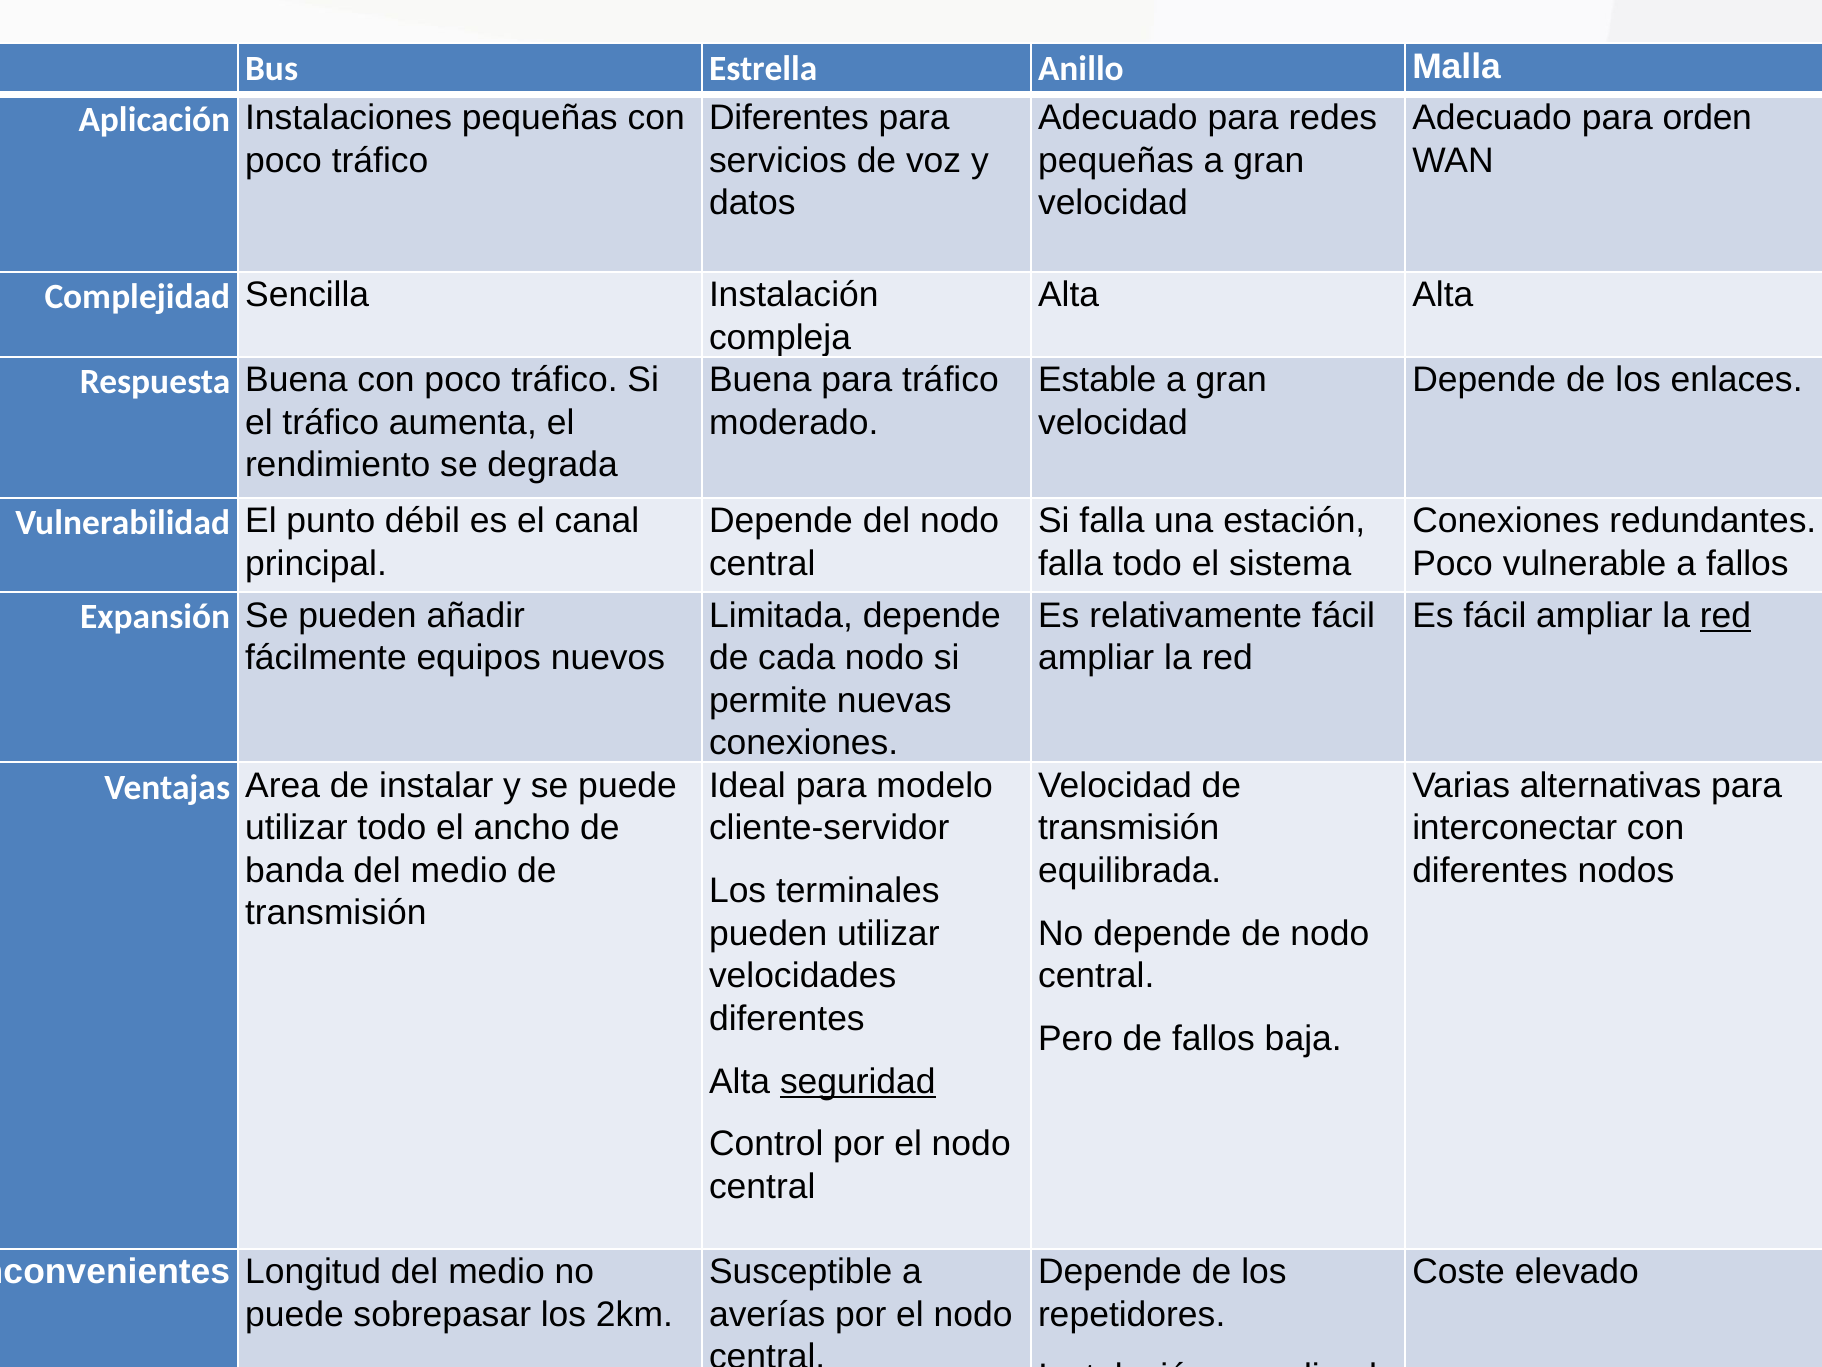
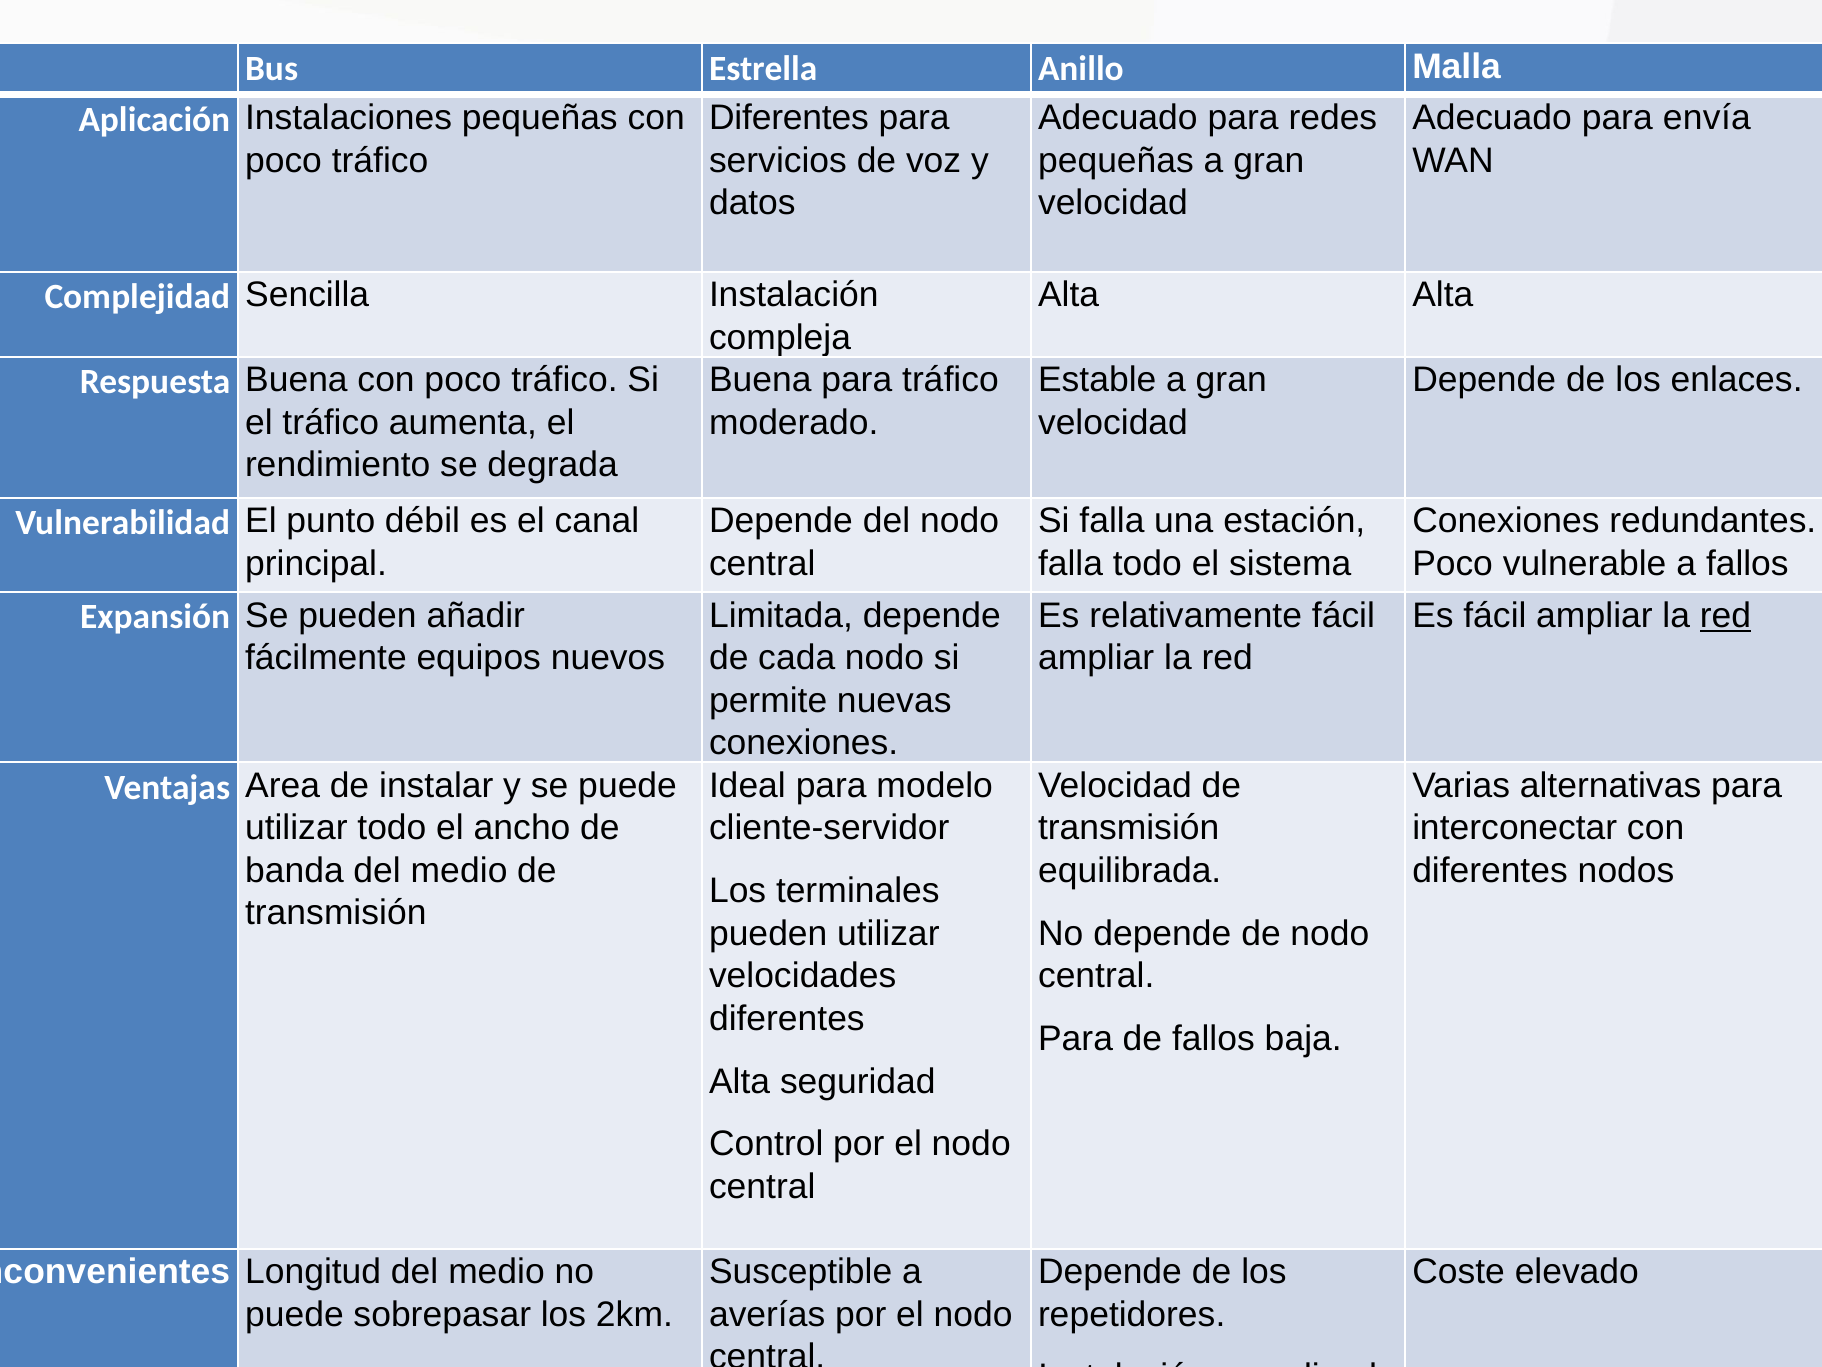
orden: orden -> envía
Pero at (1076, 1038): Pero -> Para
seguridad underline: present -> none
